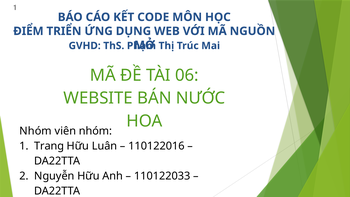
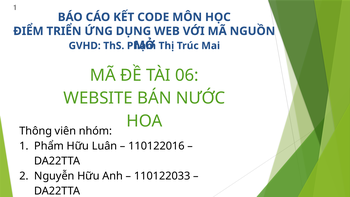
Nhóm at (36, 131): Nhóm -> Thông
Trang: Trang -> Phẩm
